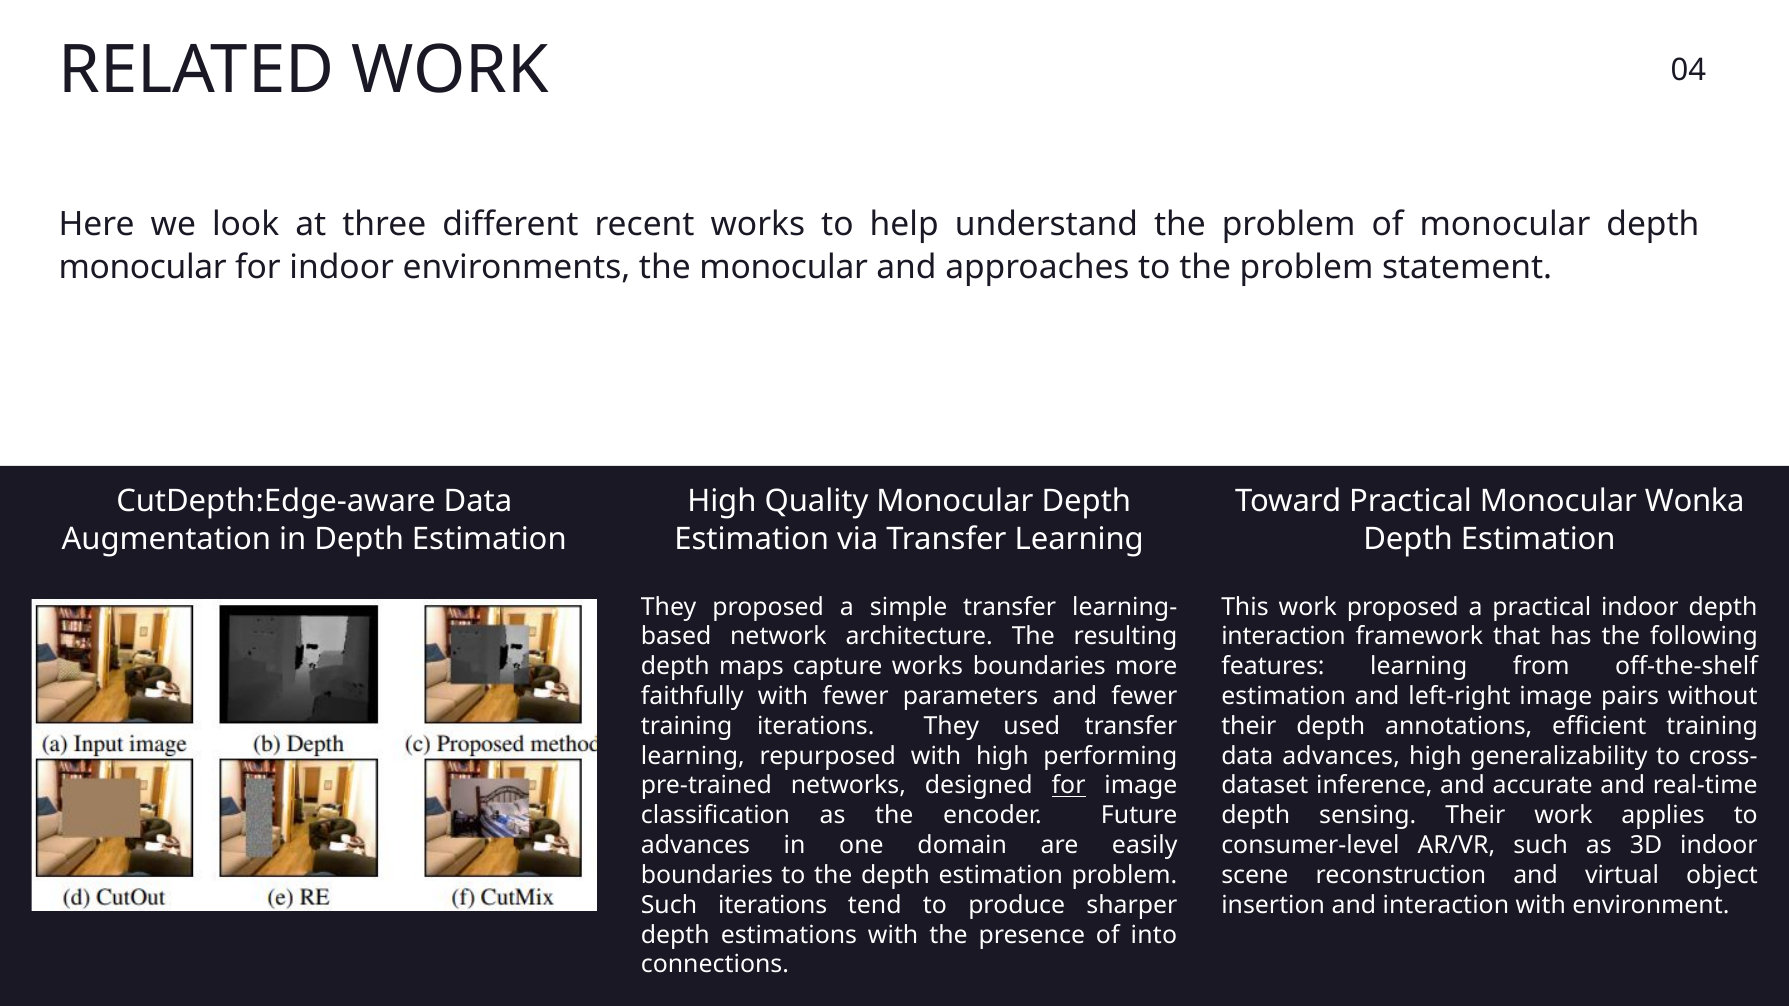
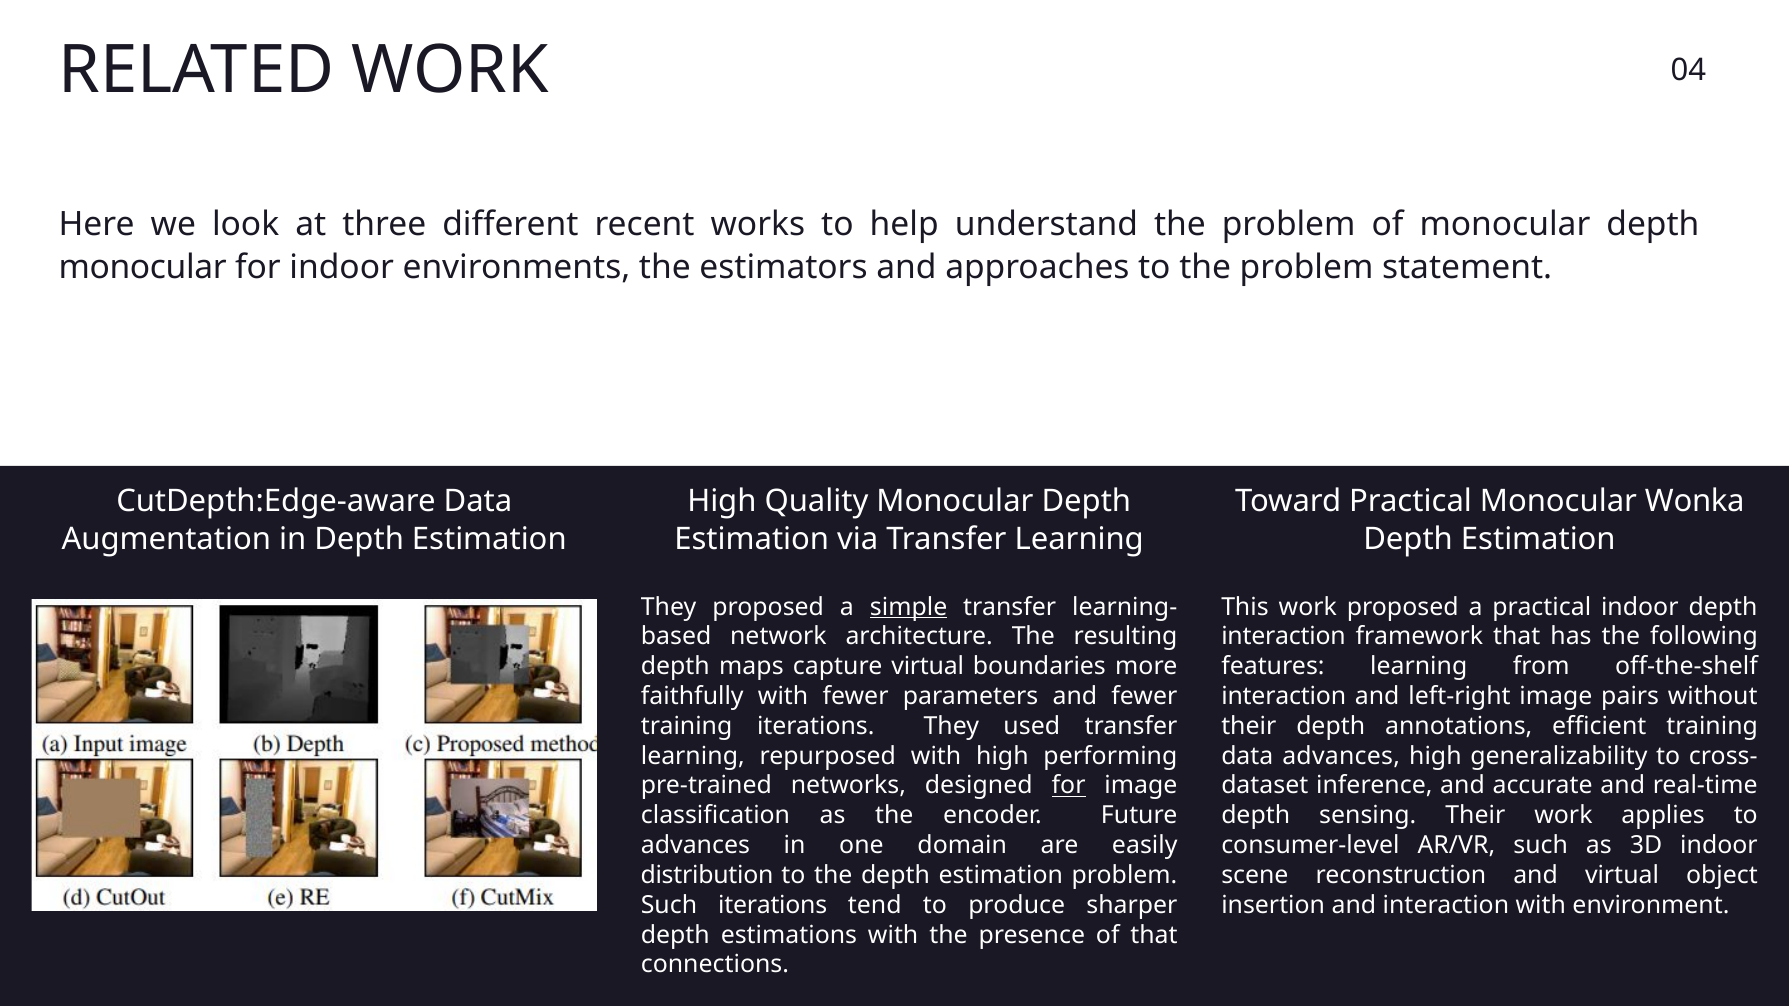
the monocular: monocular -> estimators
simple underline: none -> present
capture works: works -> virtual
estimation at (1284, 697): estimation -> interaction
boundaries at (707, 875): boundaries -> distribution
of into: into -> that
